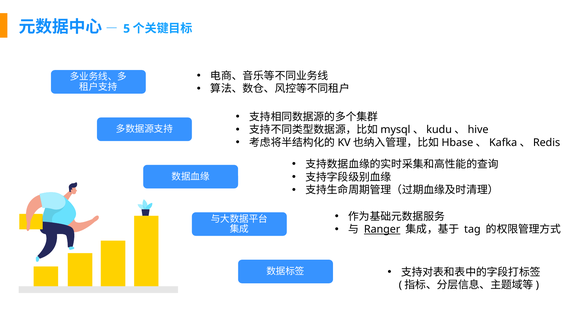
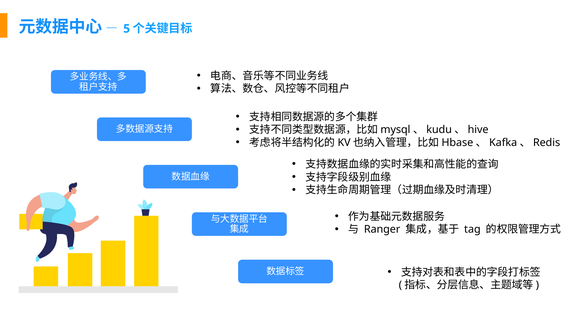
Ranger underline: present -> none
